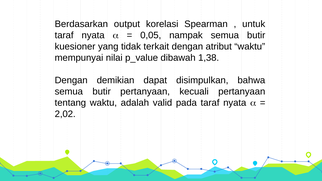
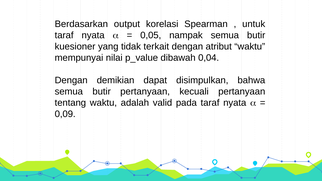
1,38: 1,38 -> 0,04
2,02: 2,02 -> 0,09
